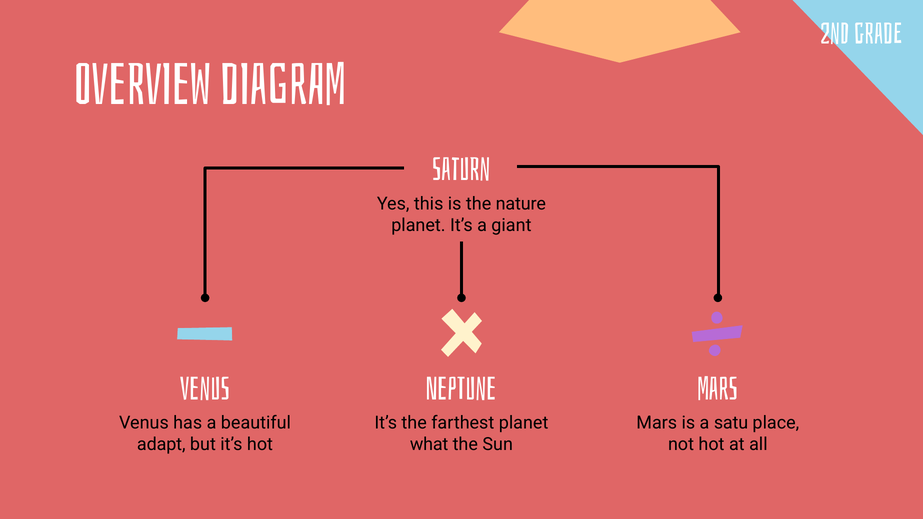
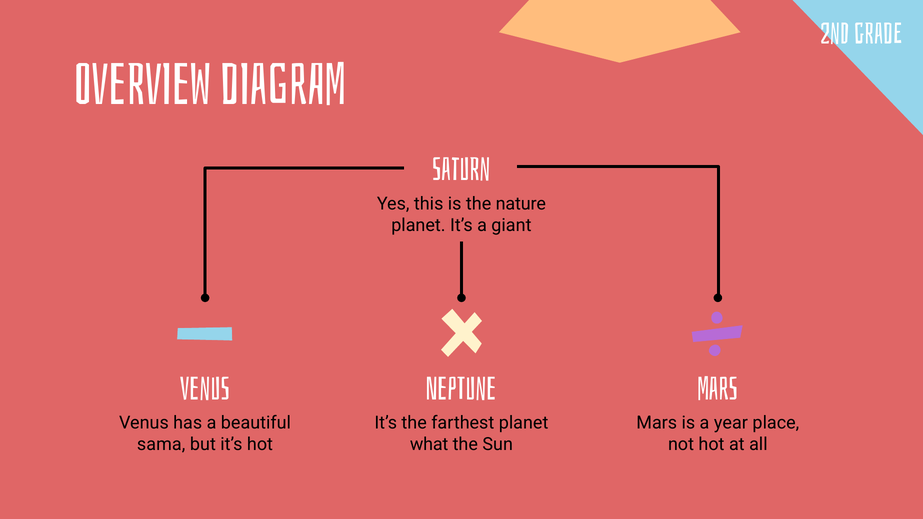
satu: satu -> year
adapt: adapt -> sama
